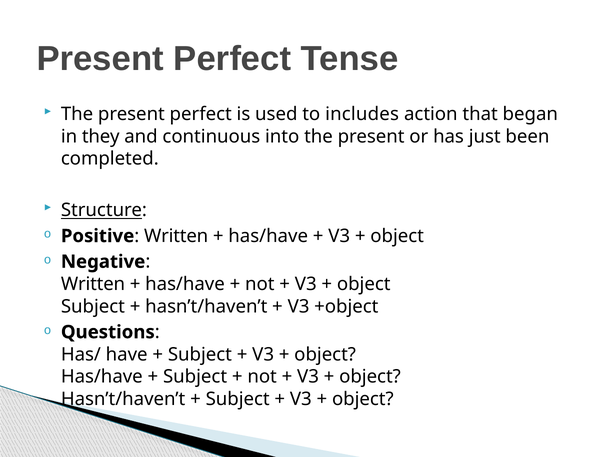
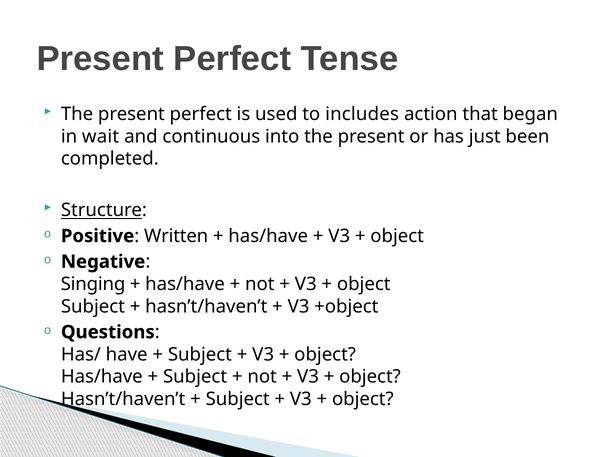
they: they -> wait
Written at (93, 284): Written -> Singing
